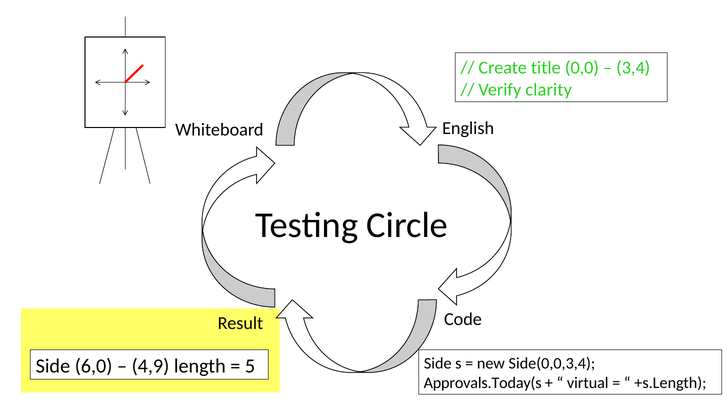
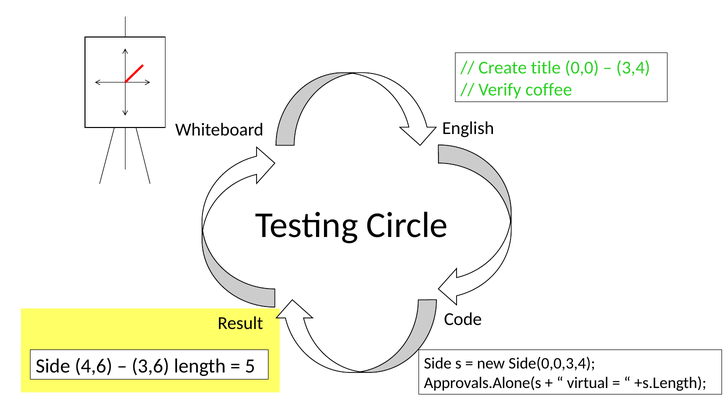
clarity: clarity -> coffee
6,0: 6,0 -> 4,6
4,9: 4,9 -> 3,6
Approvals.Today(s: Approvals.Today(s -> Approvals.Alone(s
